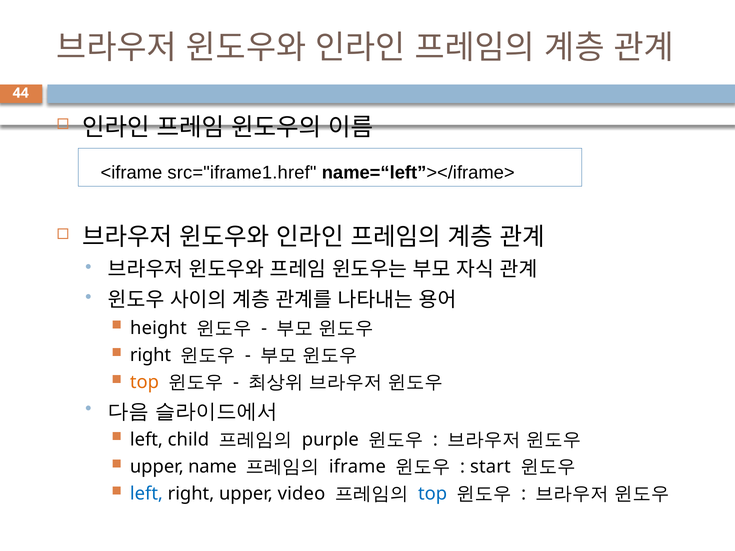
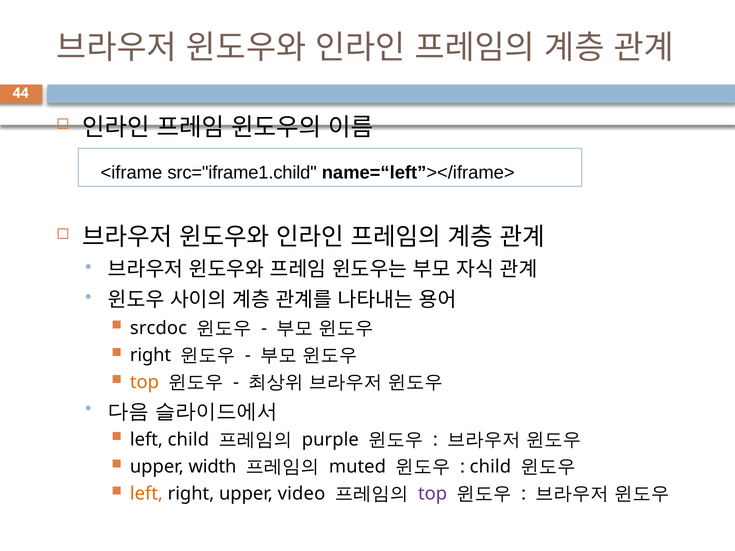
src="iframe1.href: src="iframe1.href -> src="iframe1.child
height: height -> srcdoc
name: name -> width
iframe: iframe -> muted
start at (490, 467): start -> child
left at (146, 494) colour: blue -> orange
top at (433, 494) colour: blue -> purple
